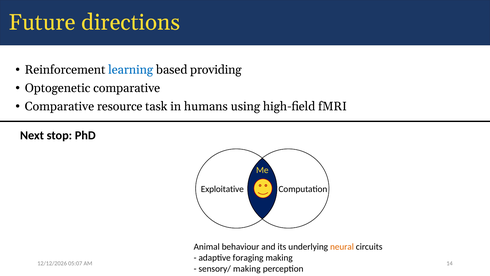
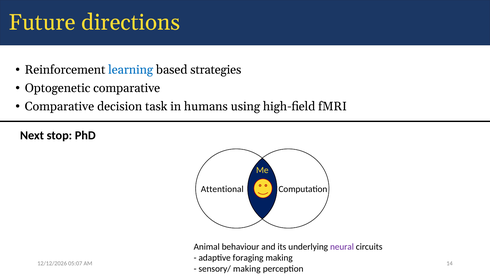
providing: providing -> strategies
resource: resource -> decision
Exploitative: Exploitative -> Attentional
neural colour: orange -> purple
